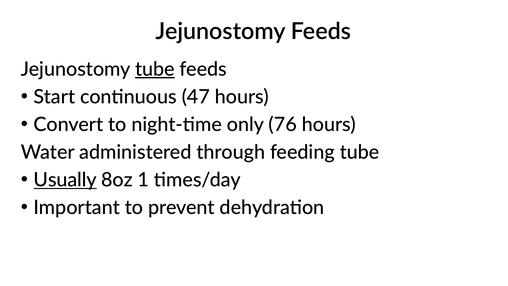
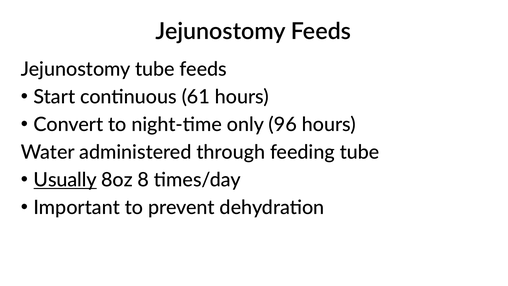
tube at (155, 69) underline: present -> none
47: 47 -> 61
76: 76 -> 96
1: 1 -> 8
